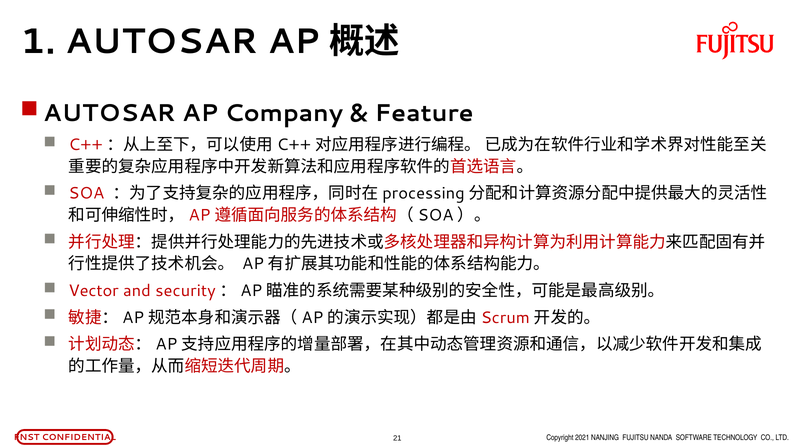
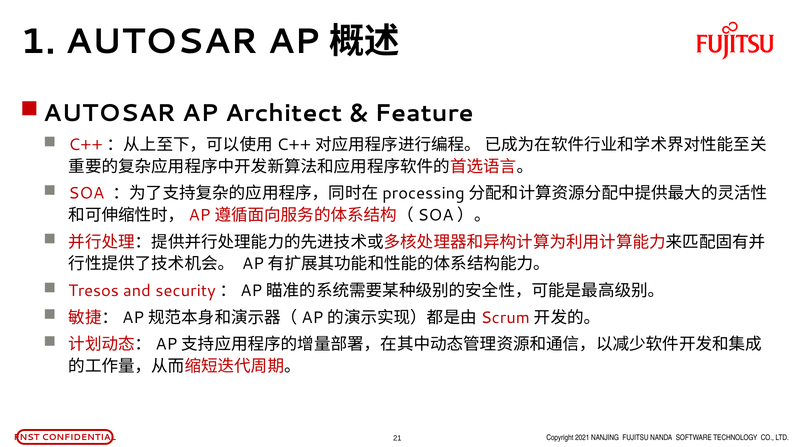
Company: Company -> Architect
Vector: Vector -> Tresos
